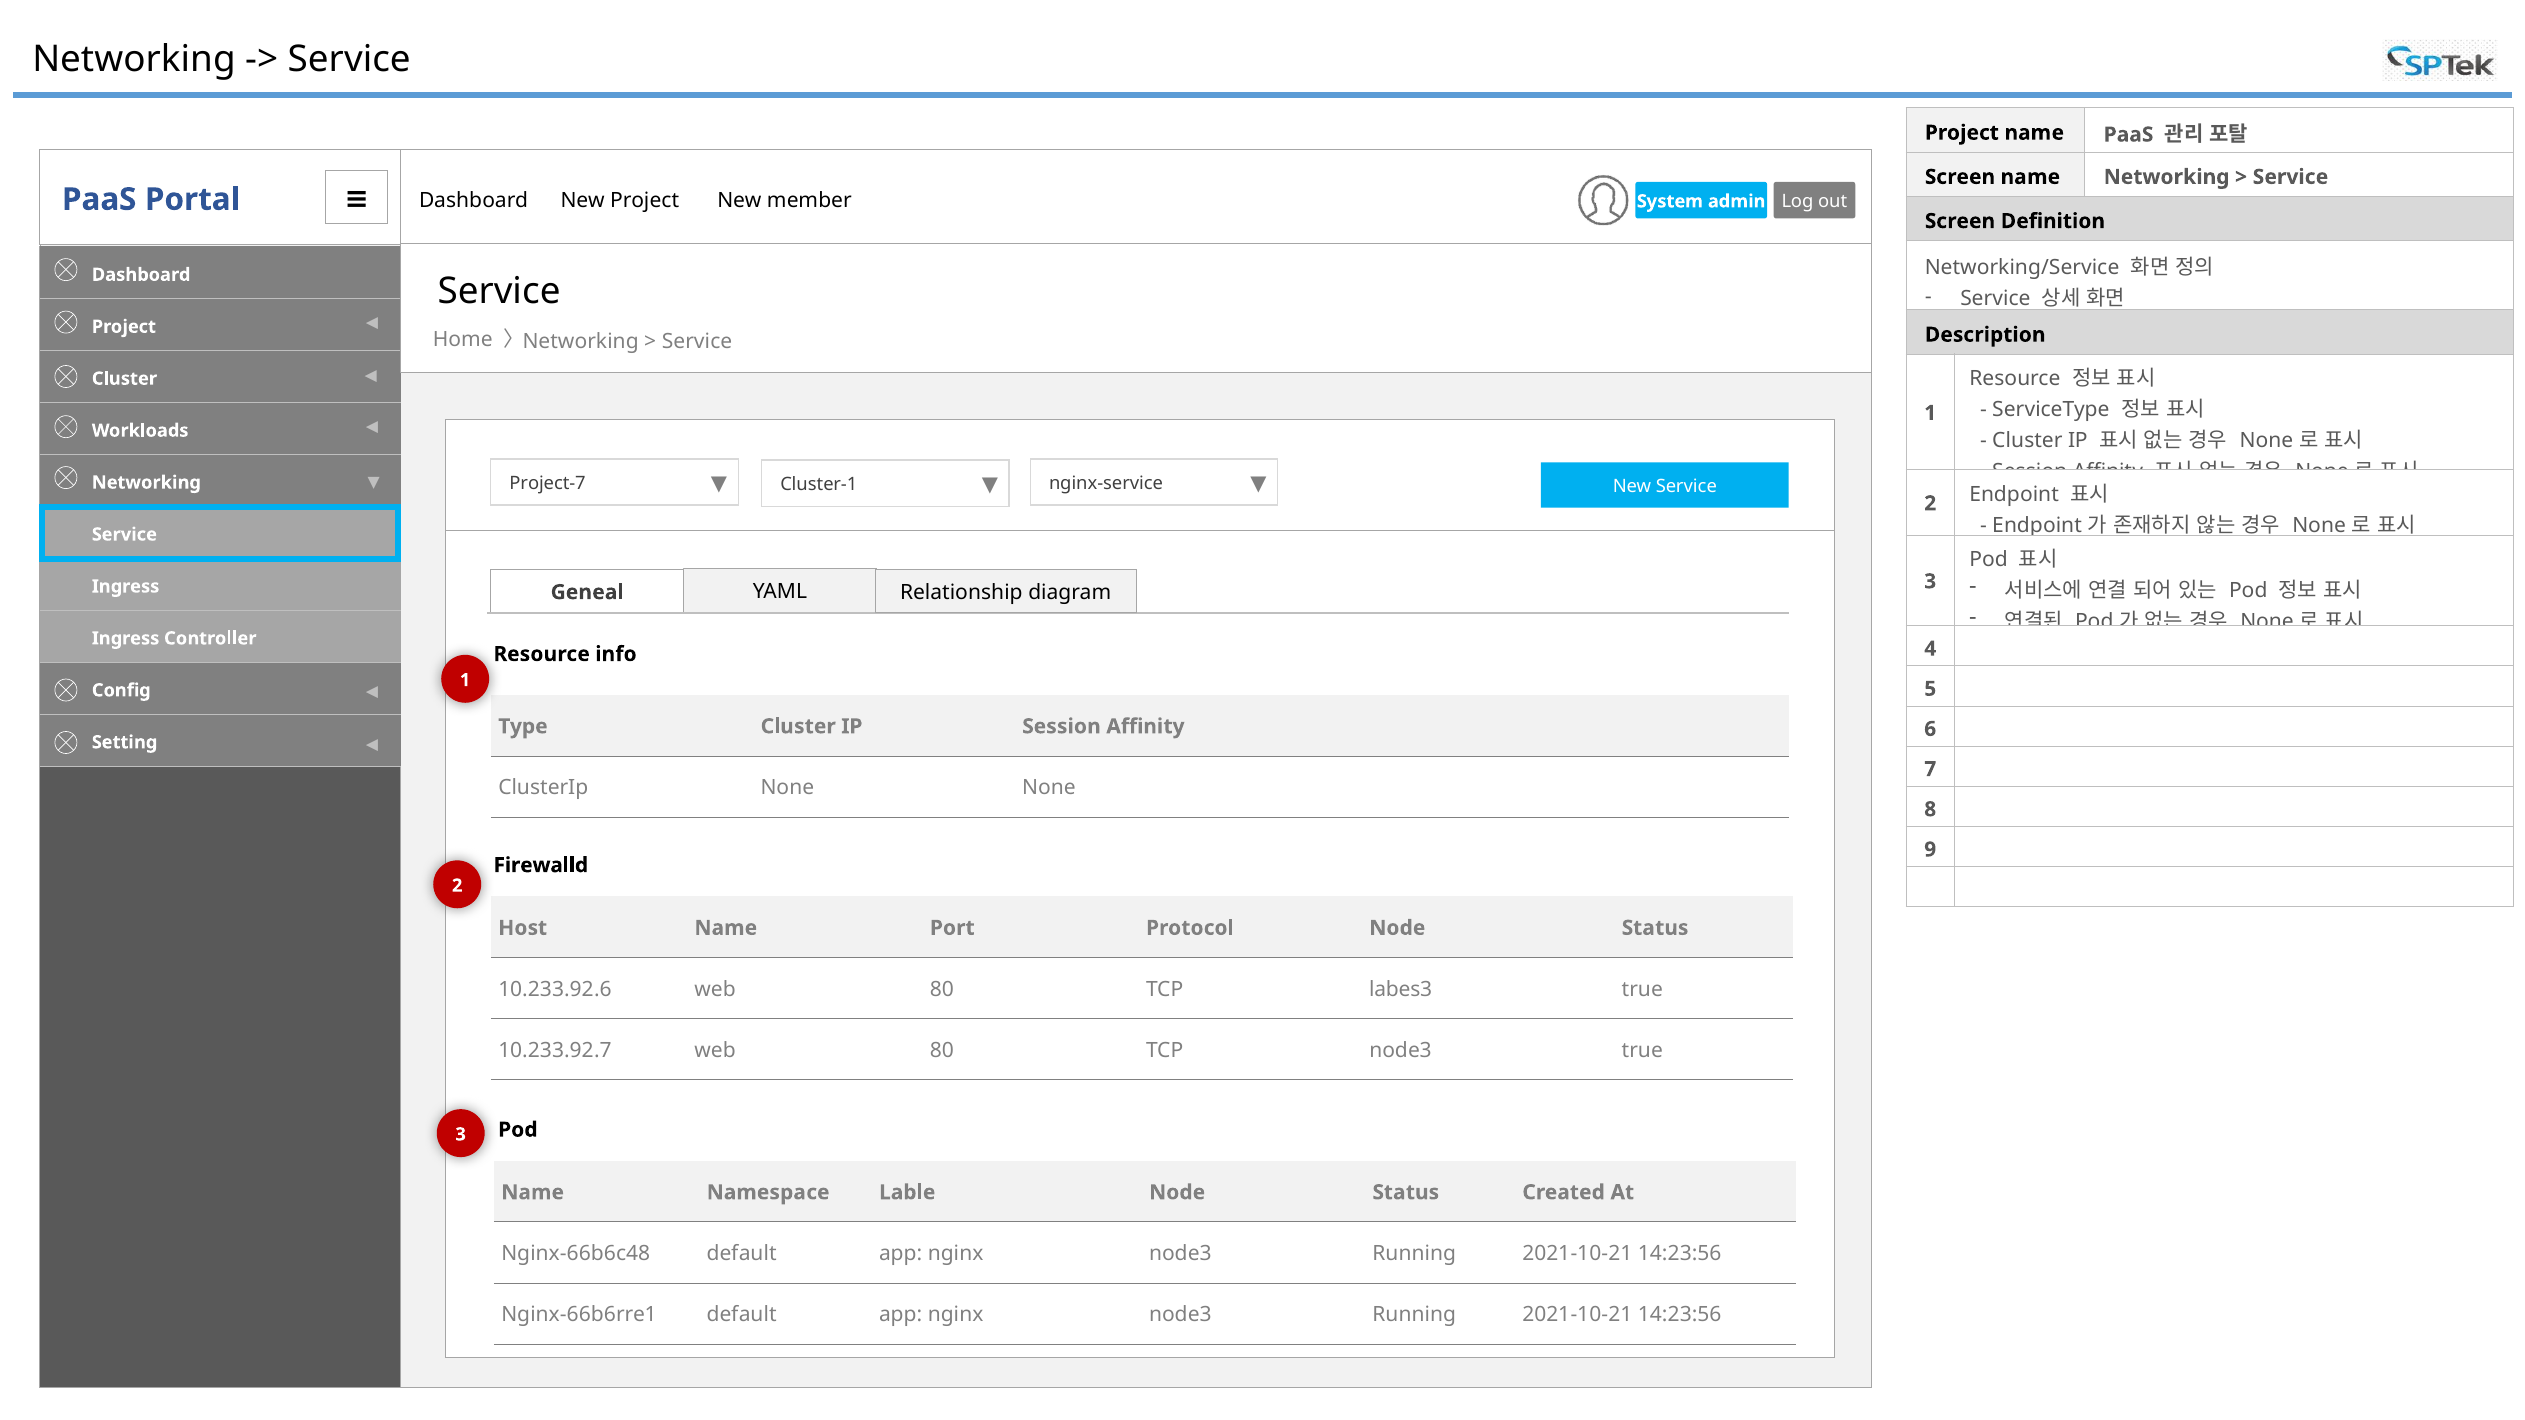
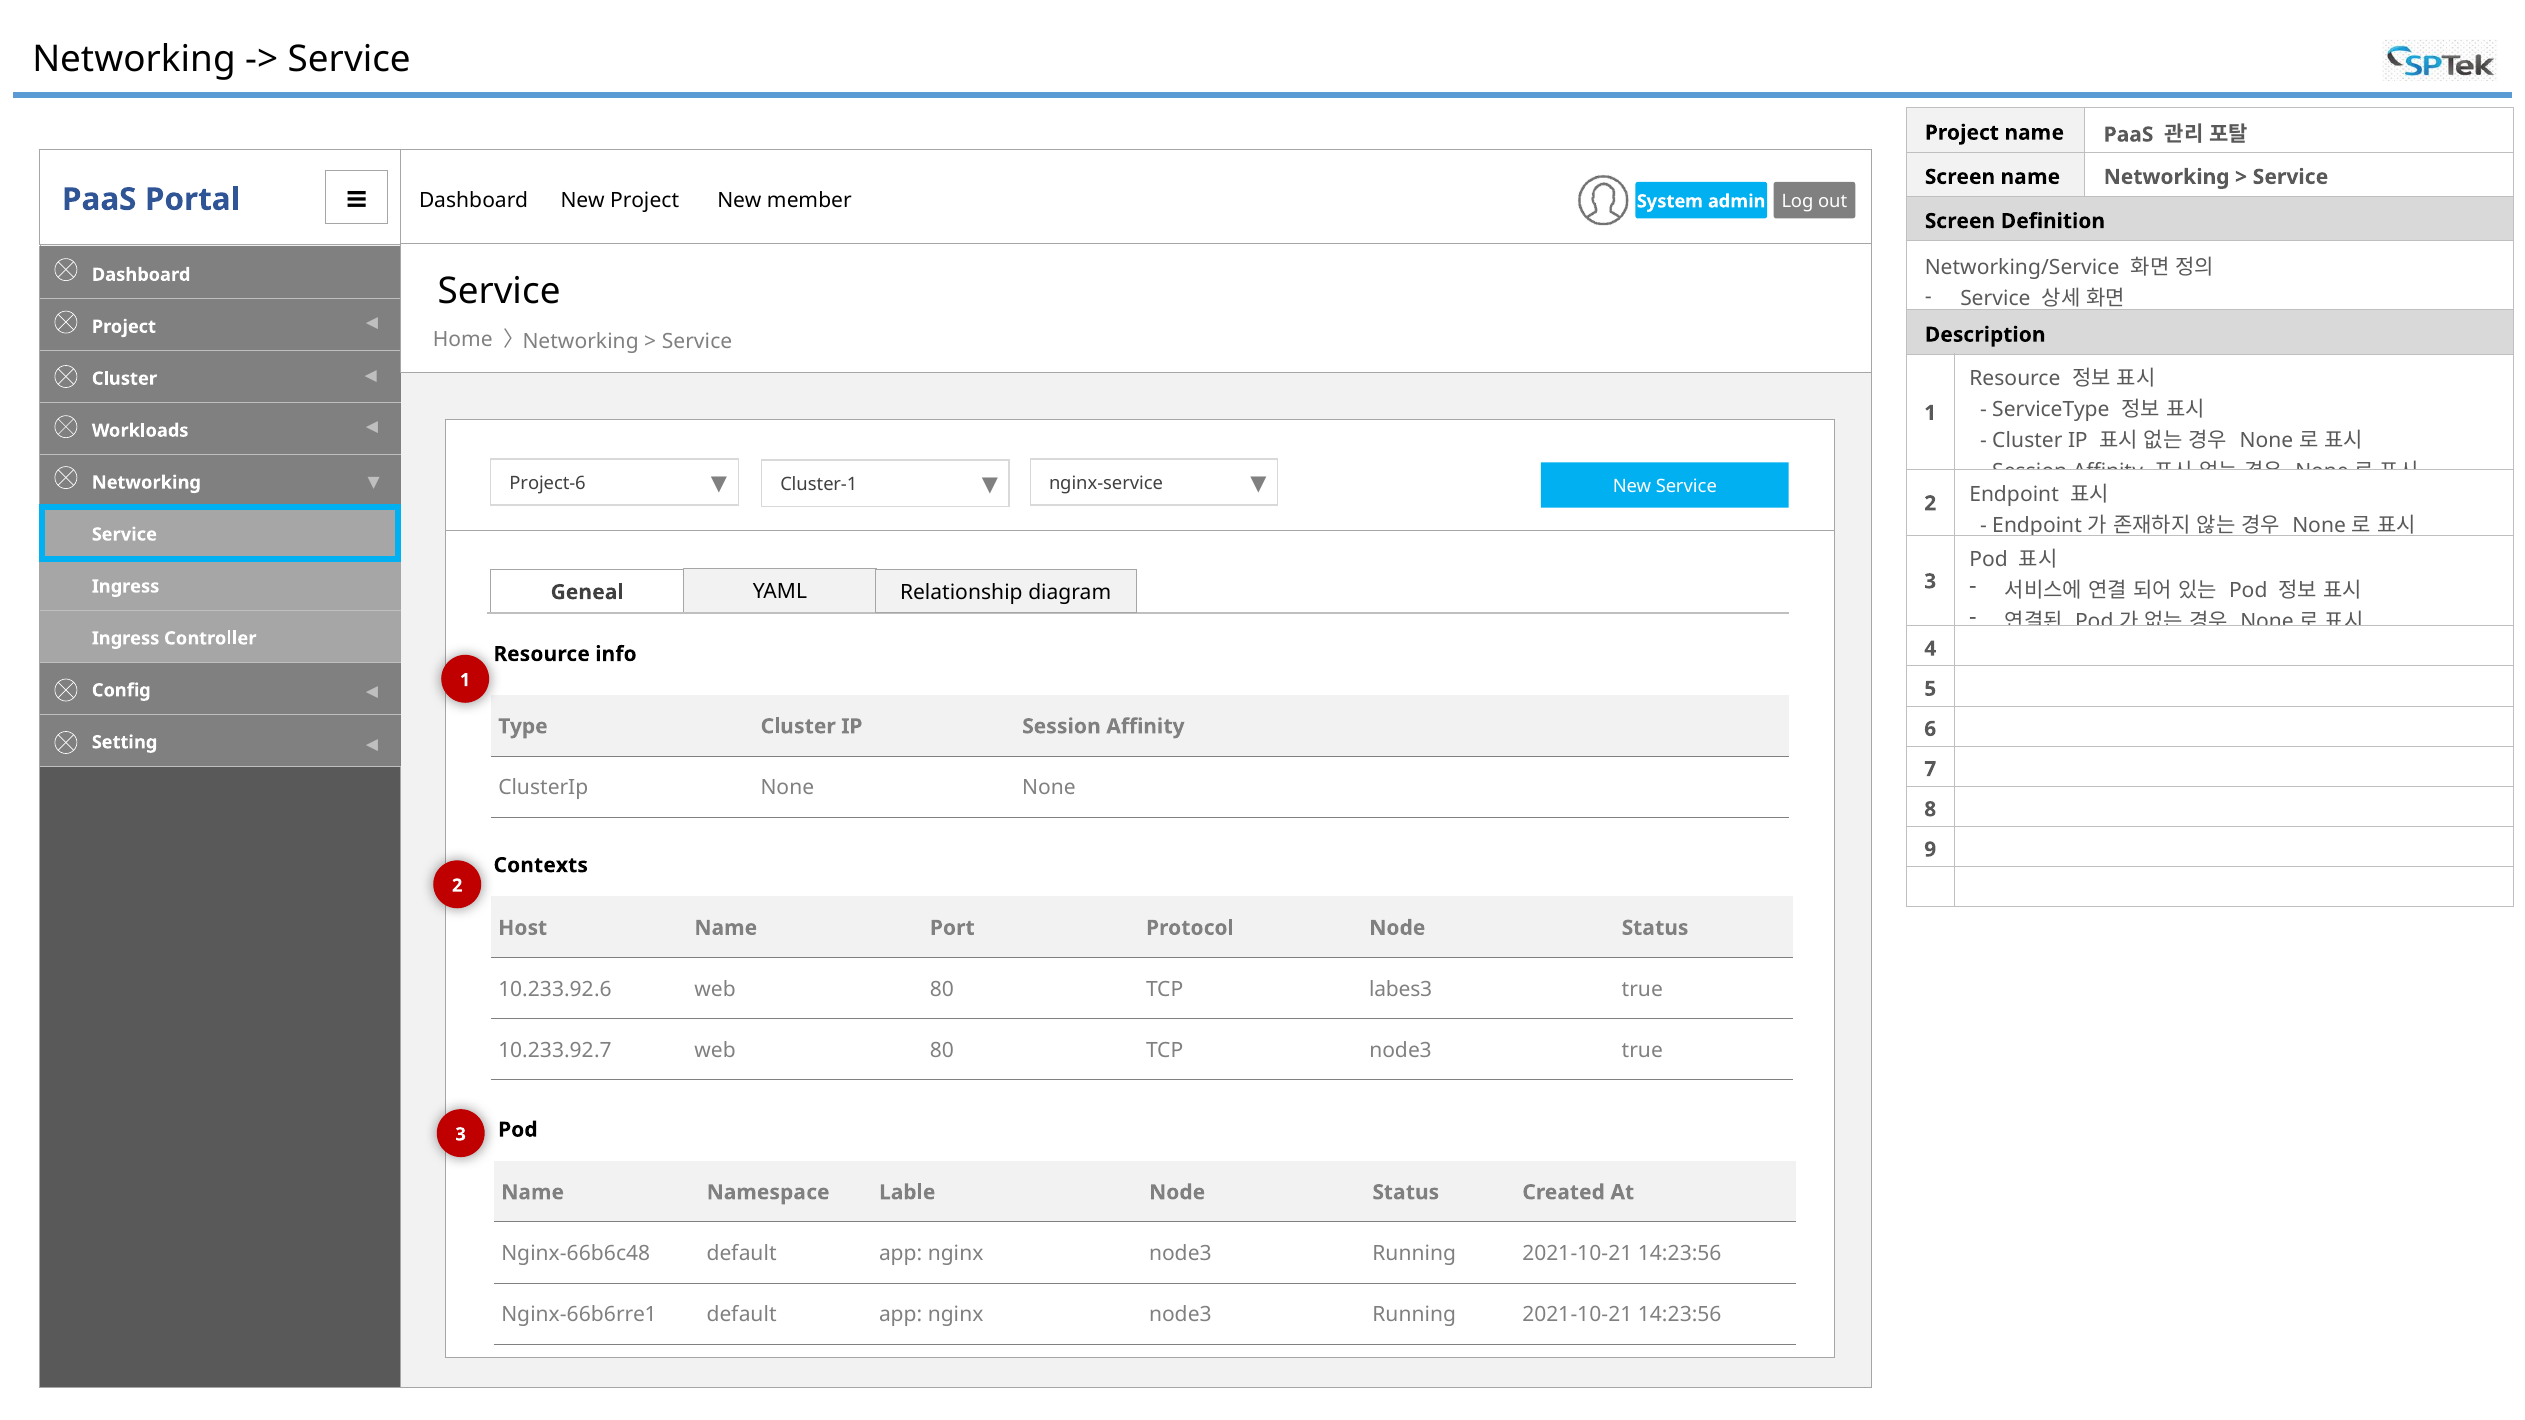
Project-7: Project-7 -> Project-6
Firewalld: Firewalld -> Contexts
